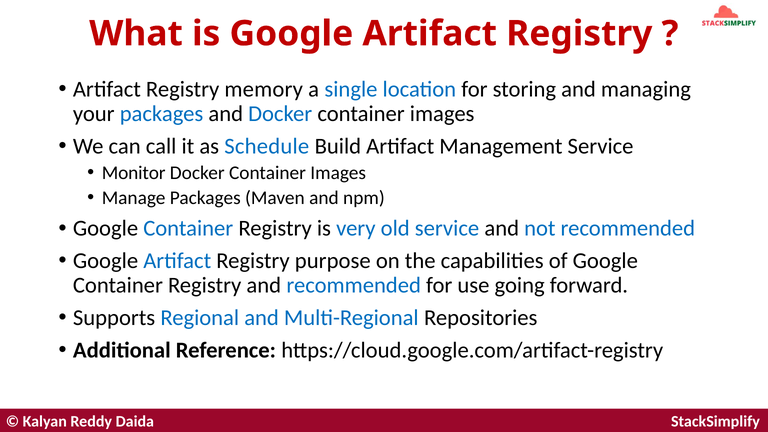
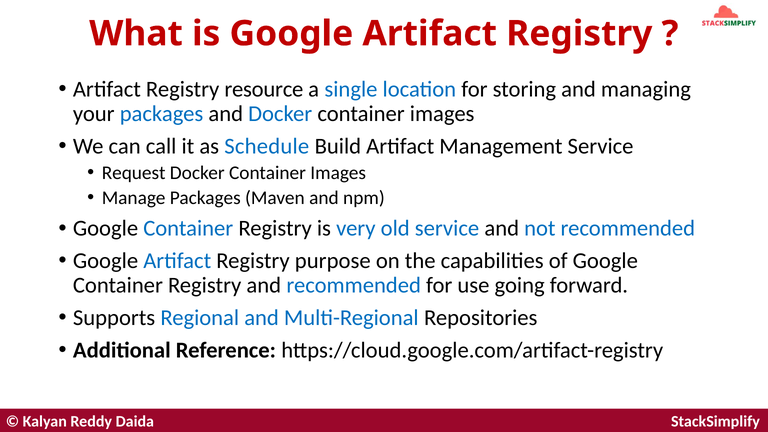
memory: memory -> resource
Monitor: Monitor -> Request
